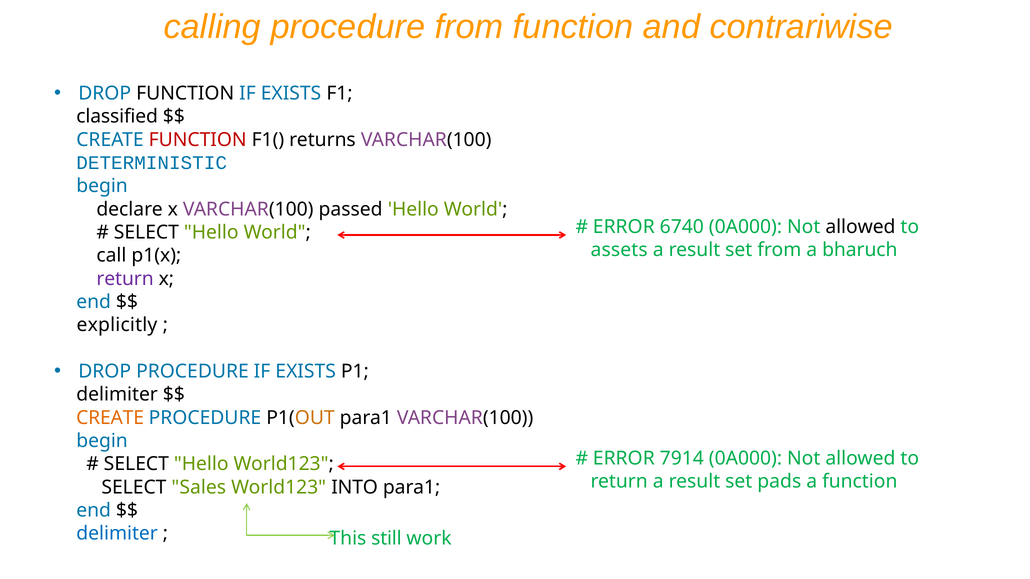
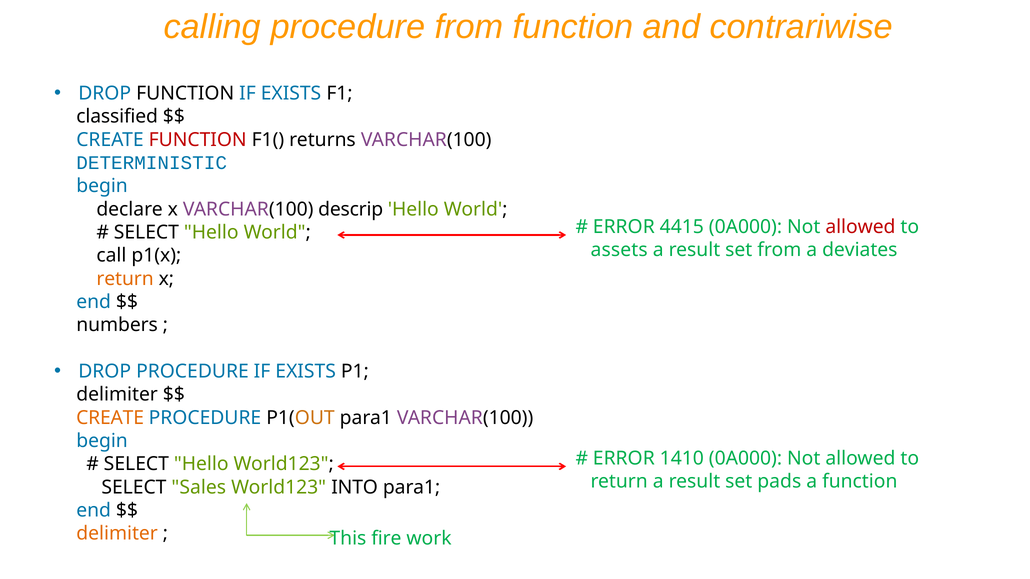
passed: passed -> descrip
6740: 6740 -> 4415
allowed at (860, 227) colour: black -> red
bharuch: bharuch -> deviates
return at (125, 279) colour: purple -> orange
explicitly: explicitly -> numbers
7914: 7914 -> 1410
delimiter at (117, 534) colour: blue -> orange
still: still -> fire
